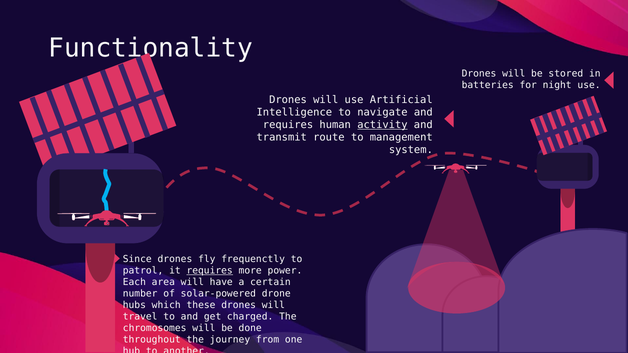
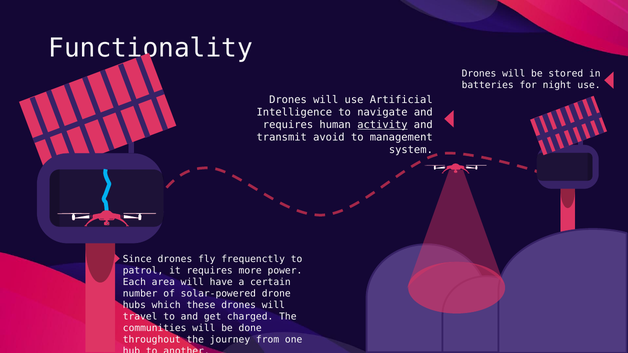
route: route -> avoid
requires at (210, 271) underline: present -> none
chromosomes: chromosomes -> communities
